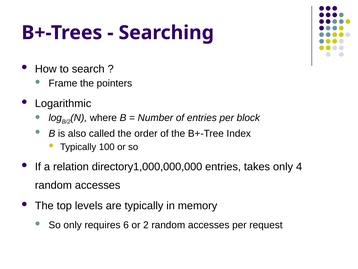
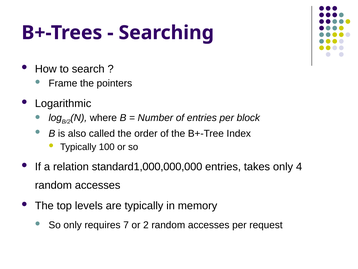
directory1,000,000,000: directory1,000,000,000 -> standard1,000,000,000
6: 6 -> 7
